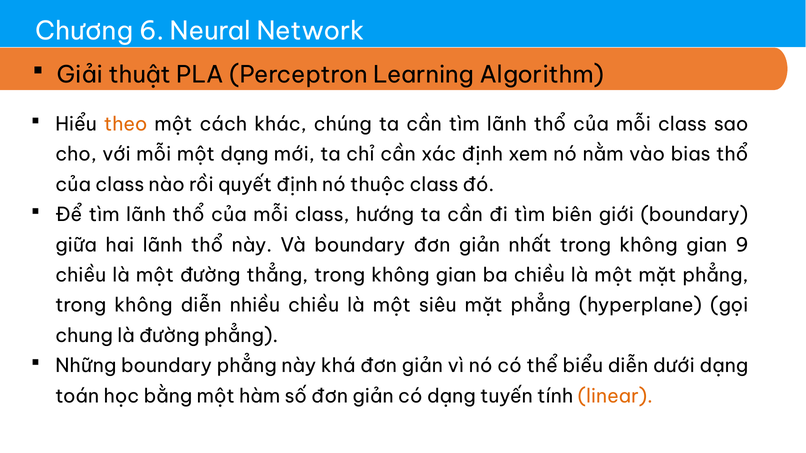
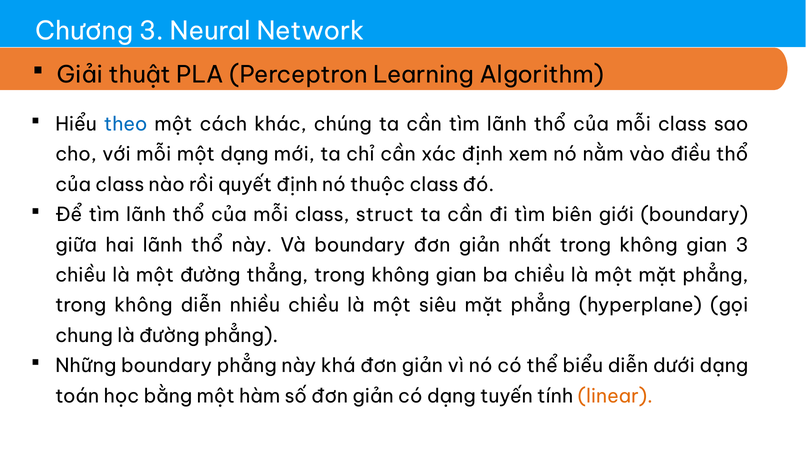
Chương 6: 6 -> 3
theo colour: orange -> blue
bias: bias -> điều
hướng: hướng -> struct
gian 9: 9 -> 3
